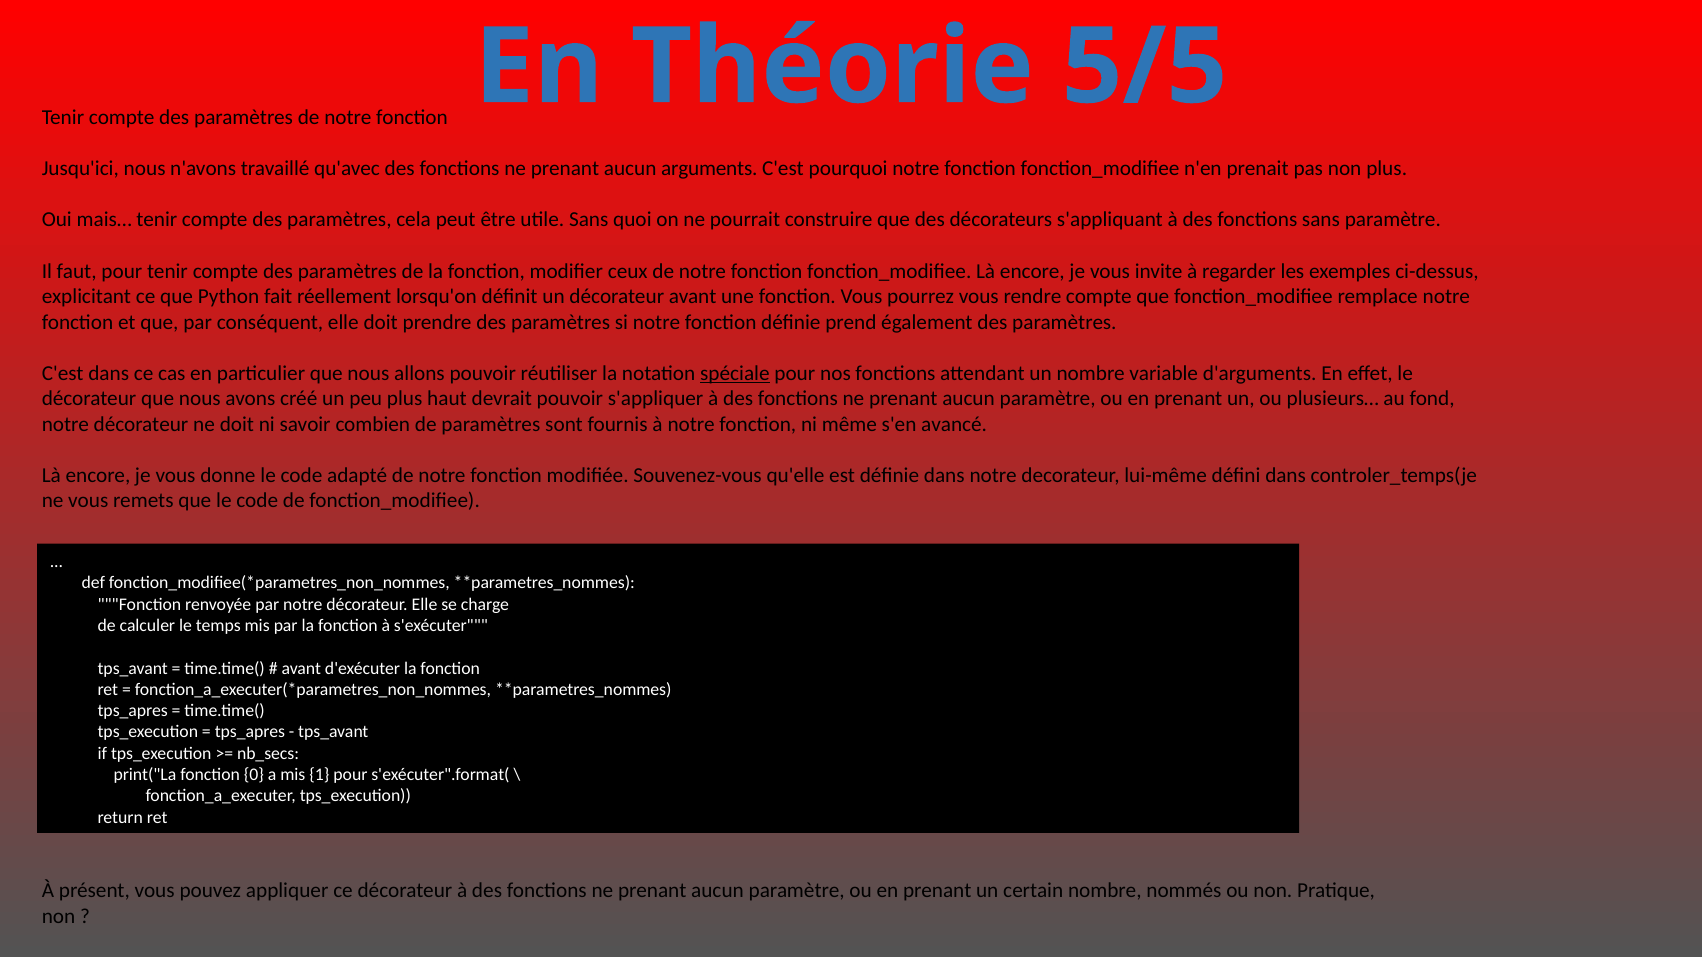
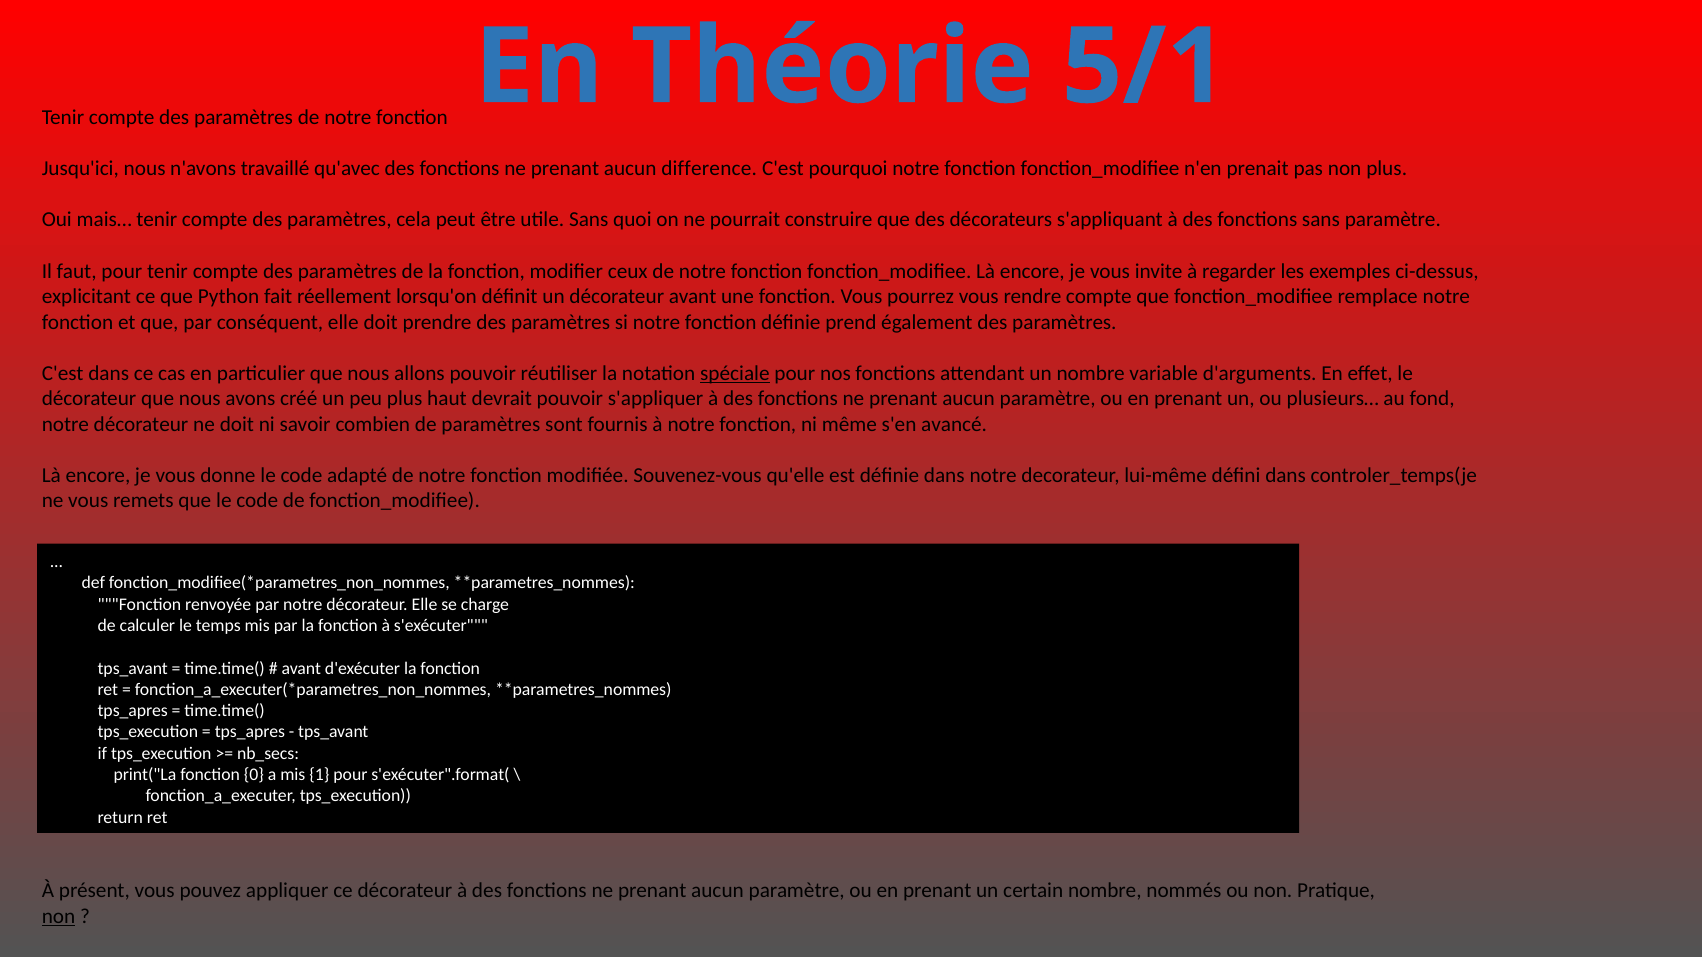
5/5: 5/5 -> 5/1
arguments: arguments -> difference
non at (59, 917) underline: none -> present
